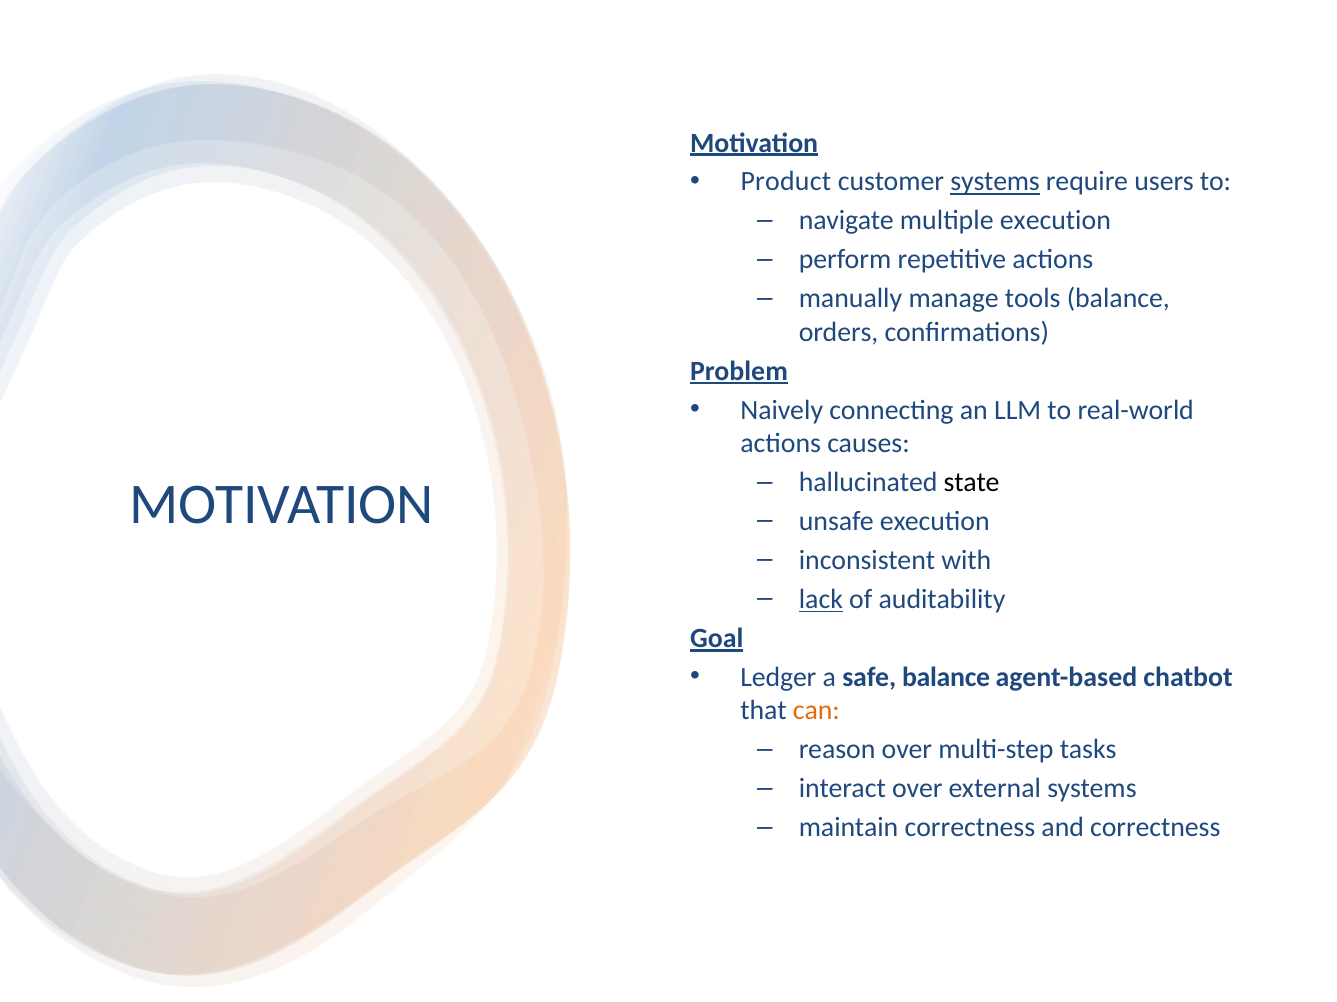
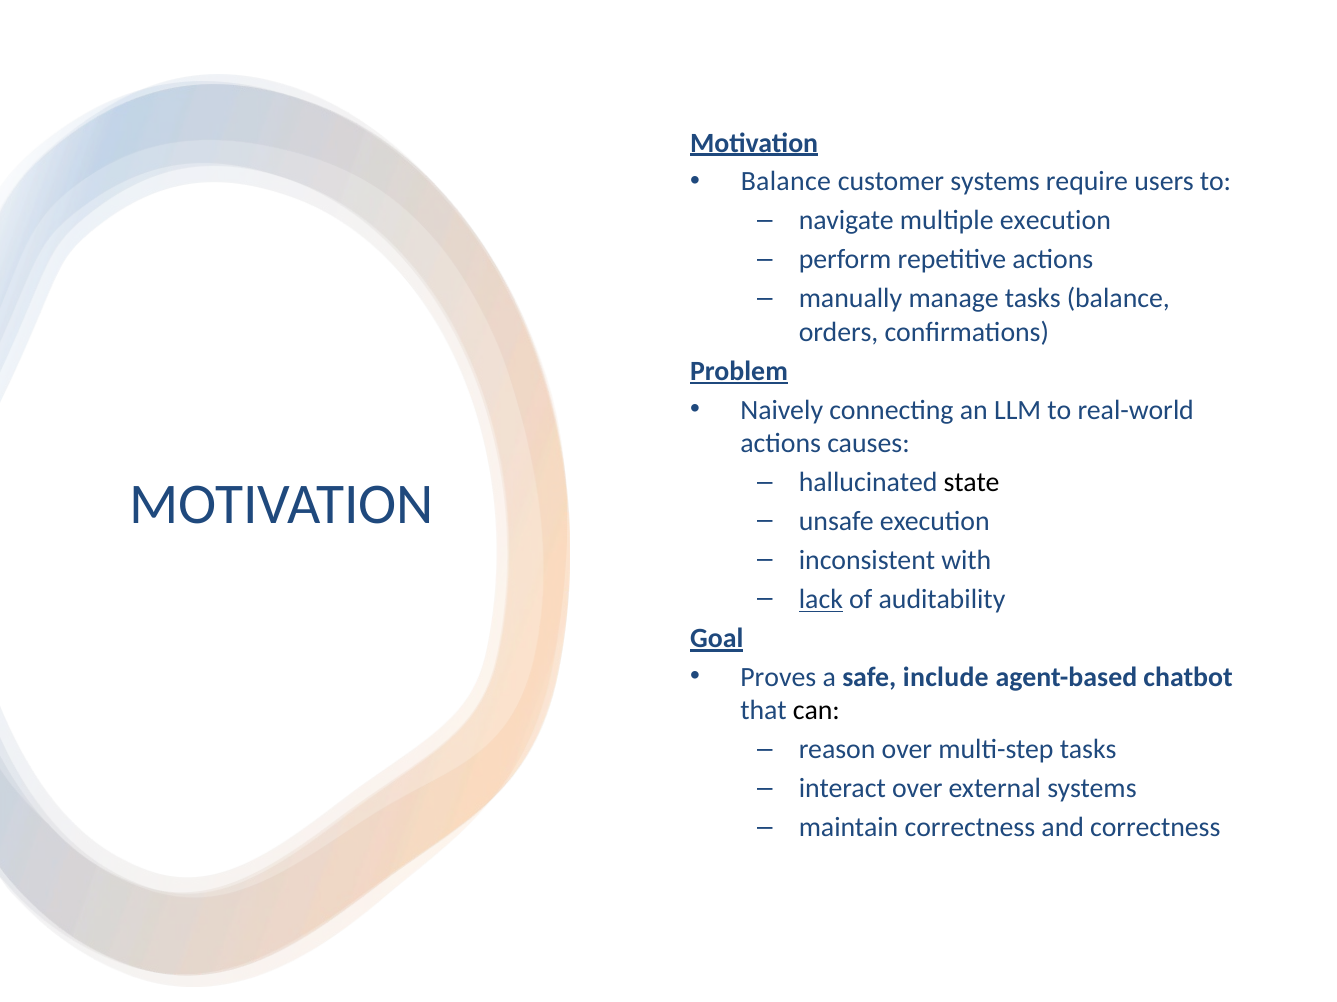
Product at (786, 182): Product -> Balance
systems at (995, 182) underline: present -> none
manage tools: tools -> tasks
Ledger: Ledger -> Proves
safe balance: balance -> include
can colour: orange -> black
